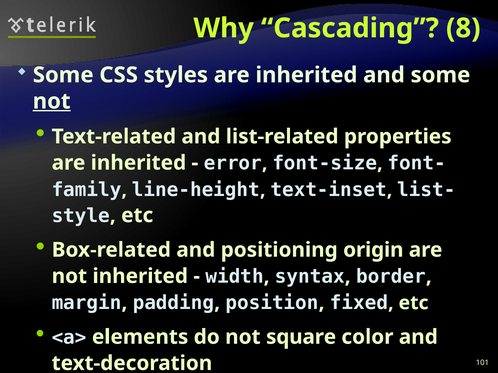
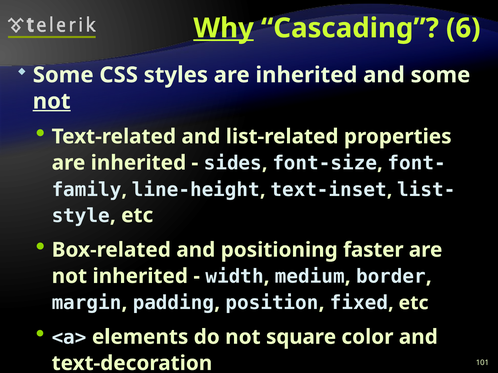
Why underline: none -> present
8: 8 -> 6
error: error -> sides
origin: origin -> faster
syntax: syntax -> medium
